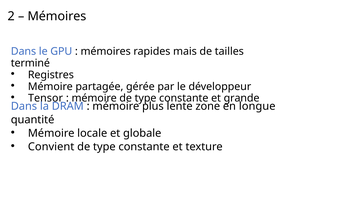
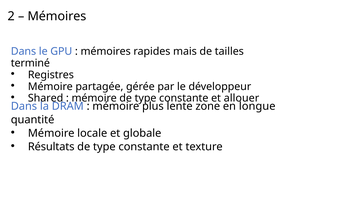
Tensor: Tensor -> Shared
grande: grande -> allouer
Convient: Convient -> Résultats
